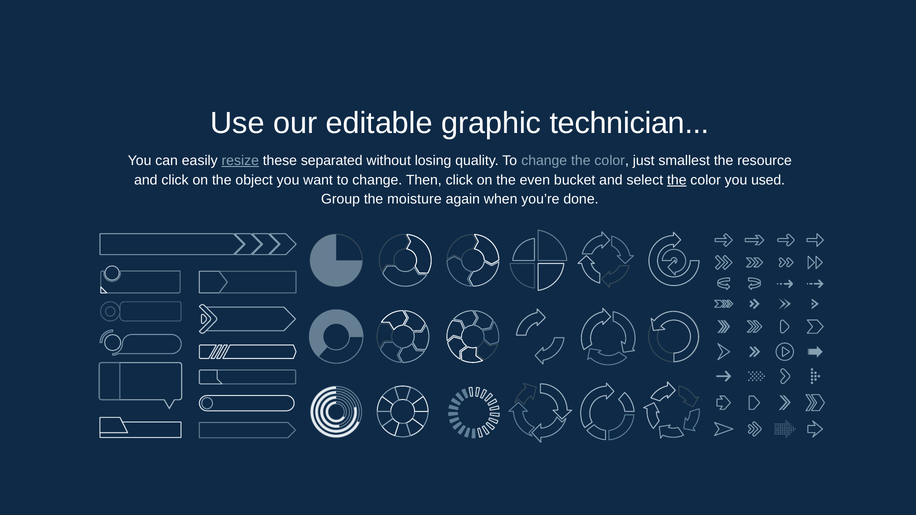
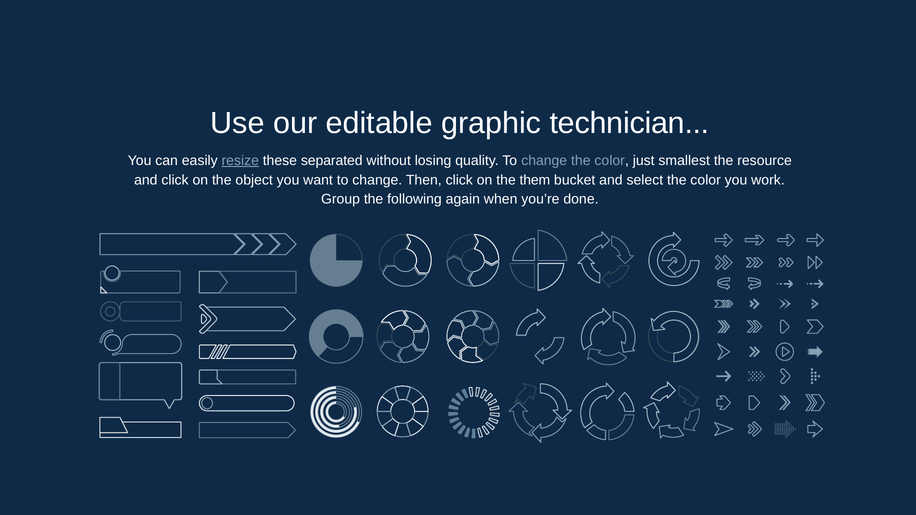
even: even -> them
the at (677, 180) underline: present -> none
used: used -> work
moisture: moisture -> following
